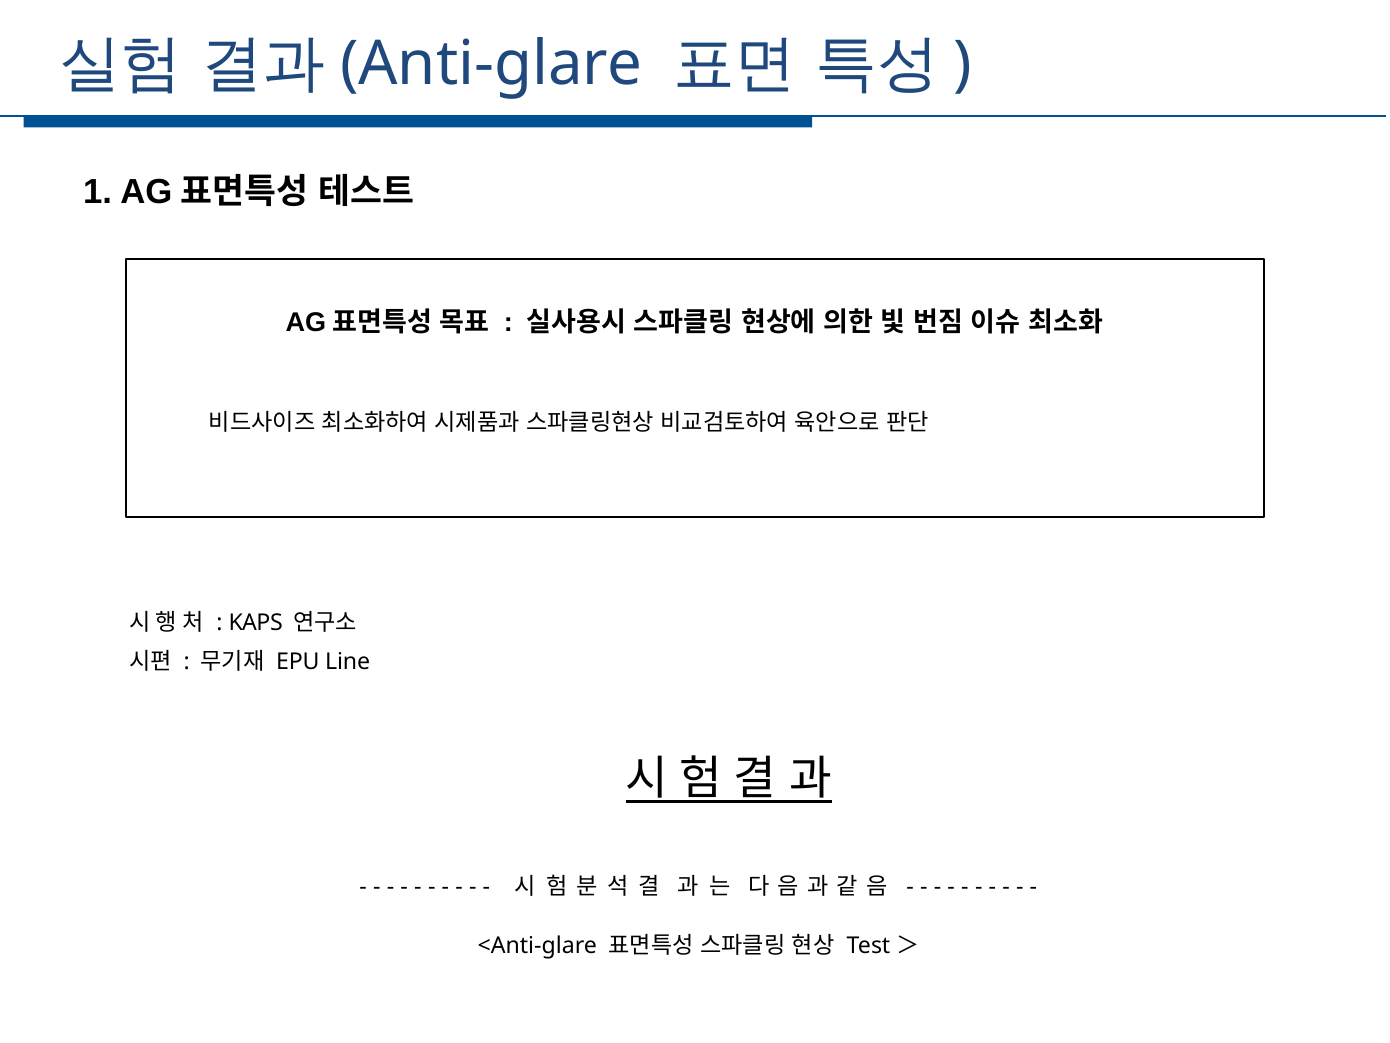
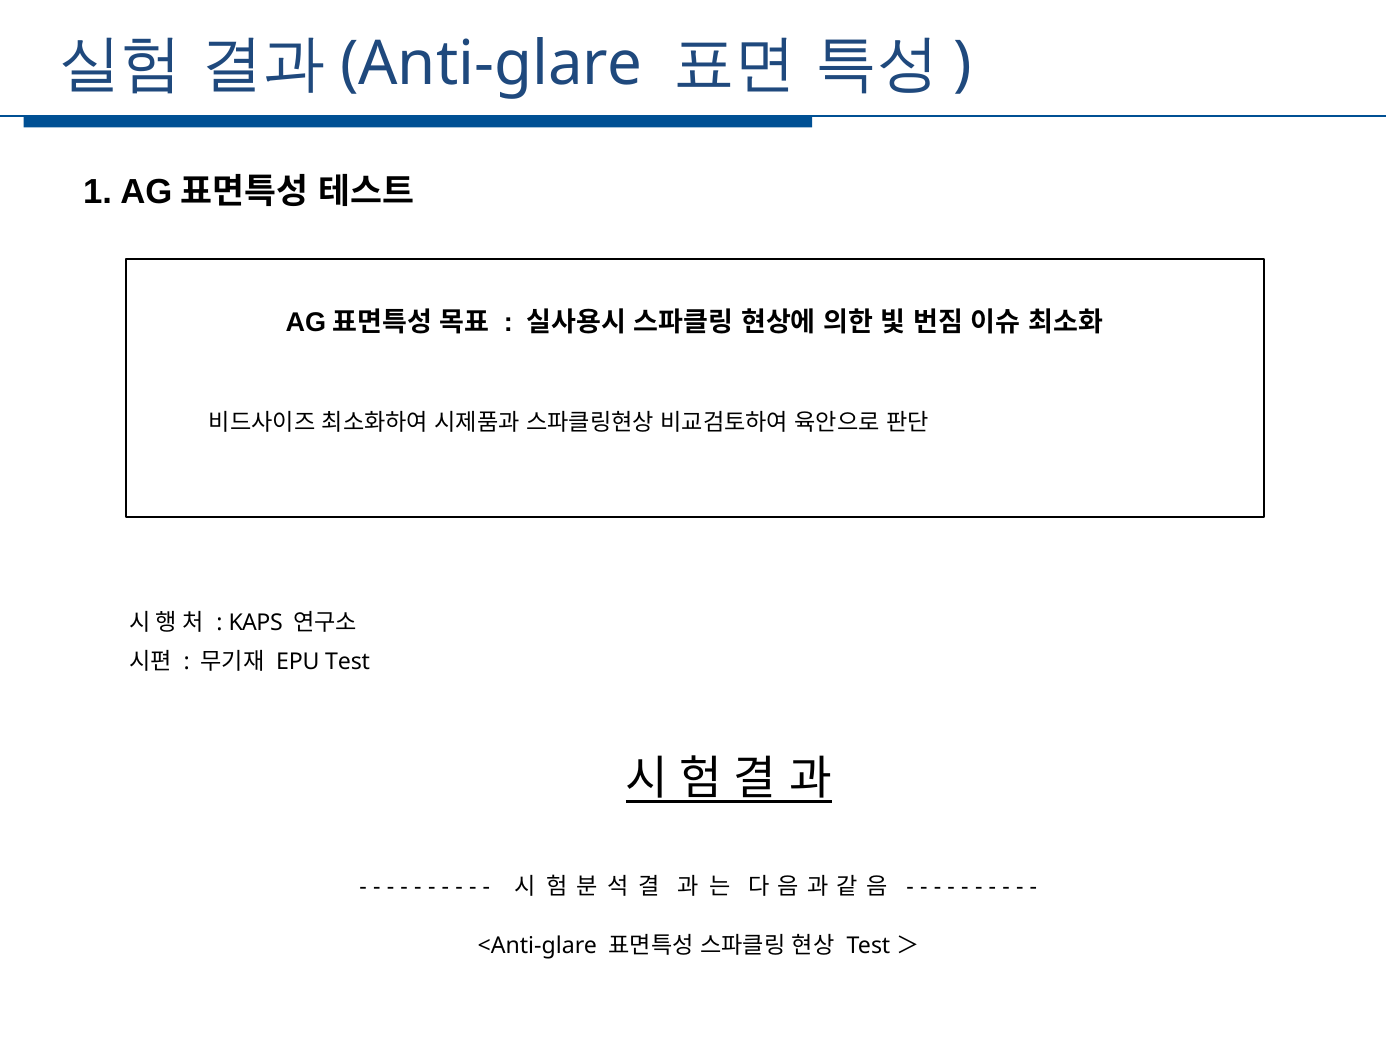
EPU Line: Line -> Test
